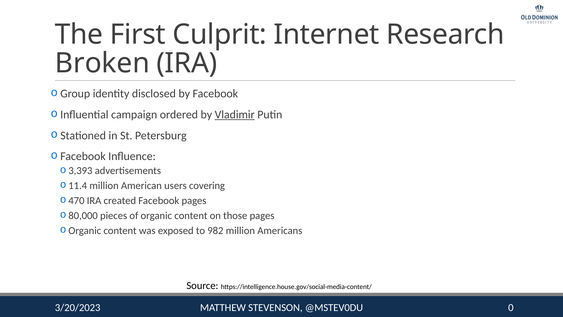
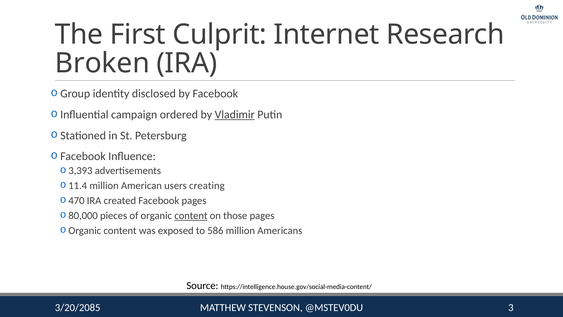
covering: covering -> creating
content at (191, 215) underline: none -> present
982: 982 -> 586
0: 0 -> 3
3/20/2023: 3/20/2023 -> 3/20/2085
